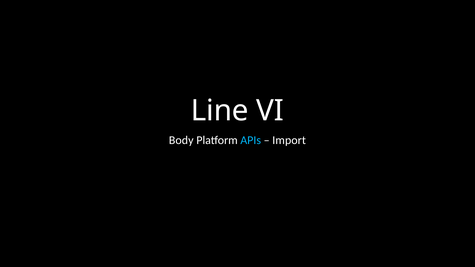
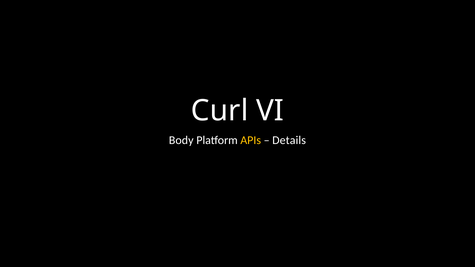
Line: Line -> Curl
APIs colour: light blue -> yellow
Import: Import -> Details
